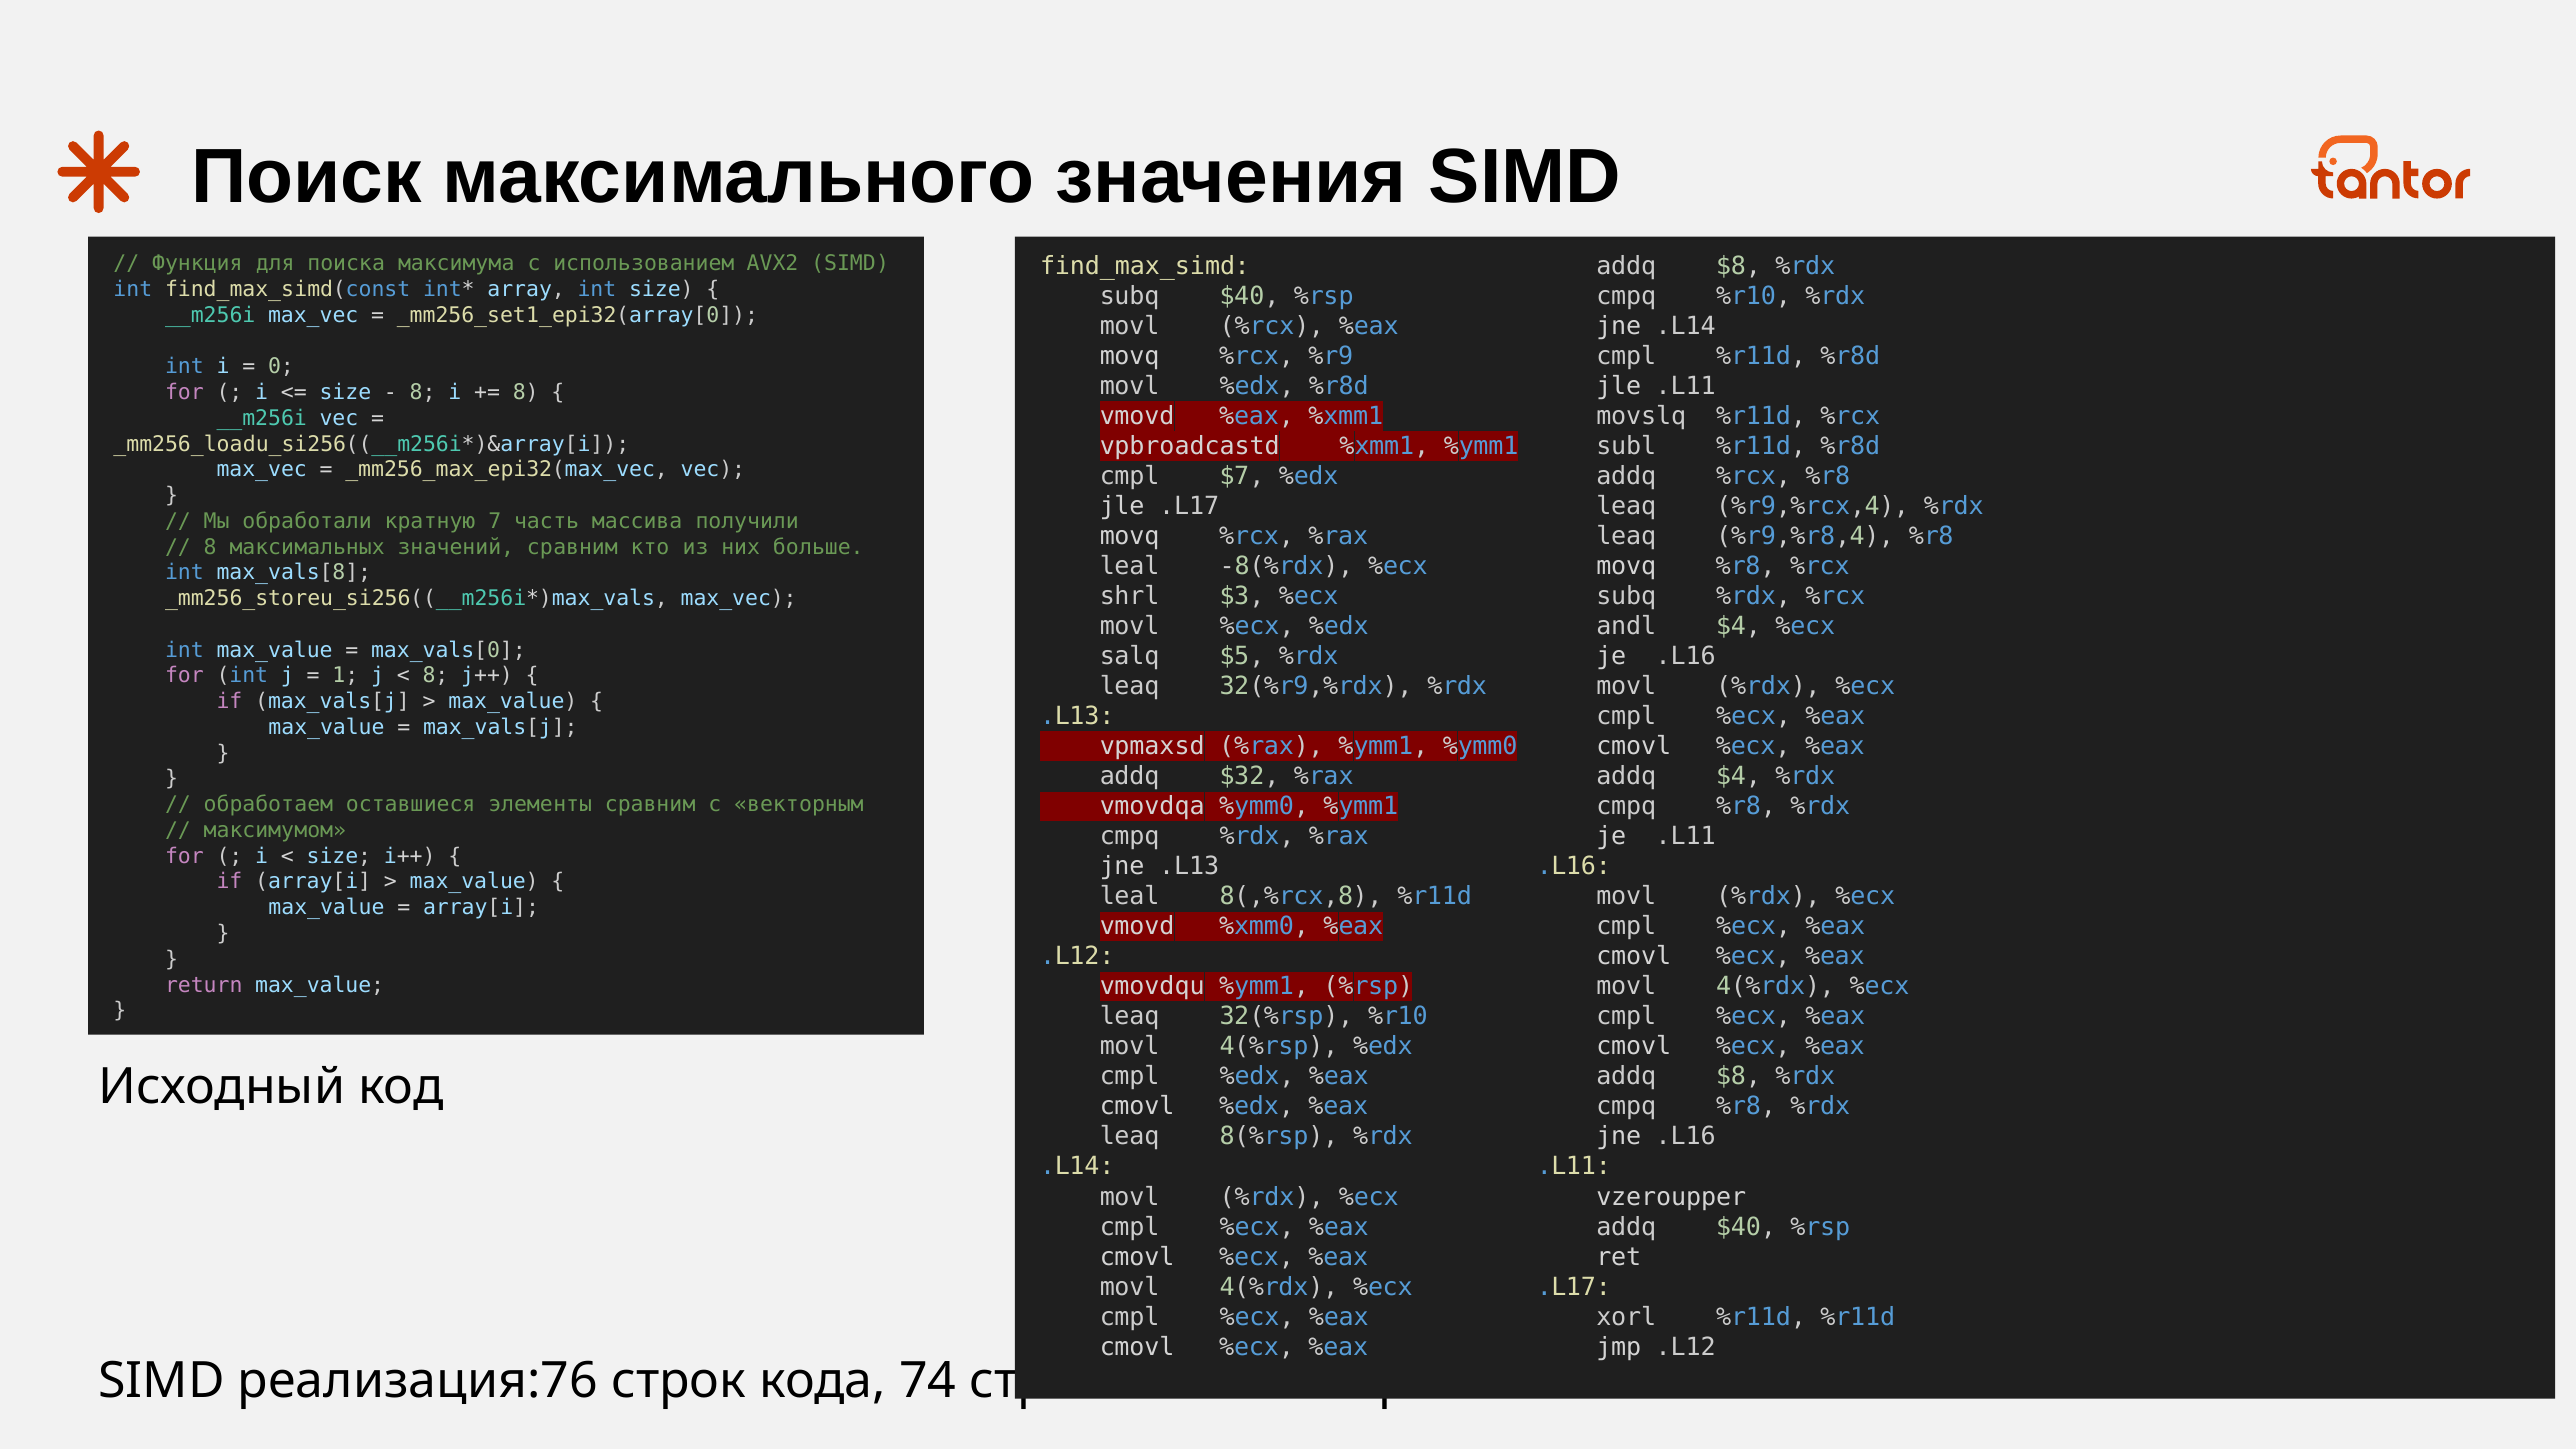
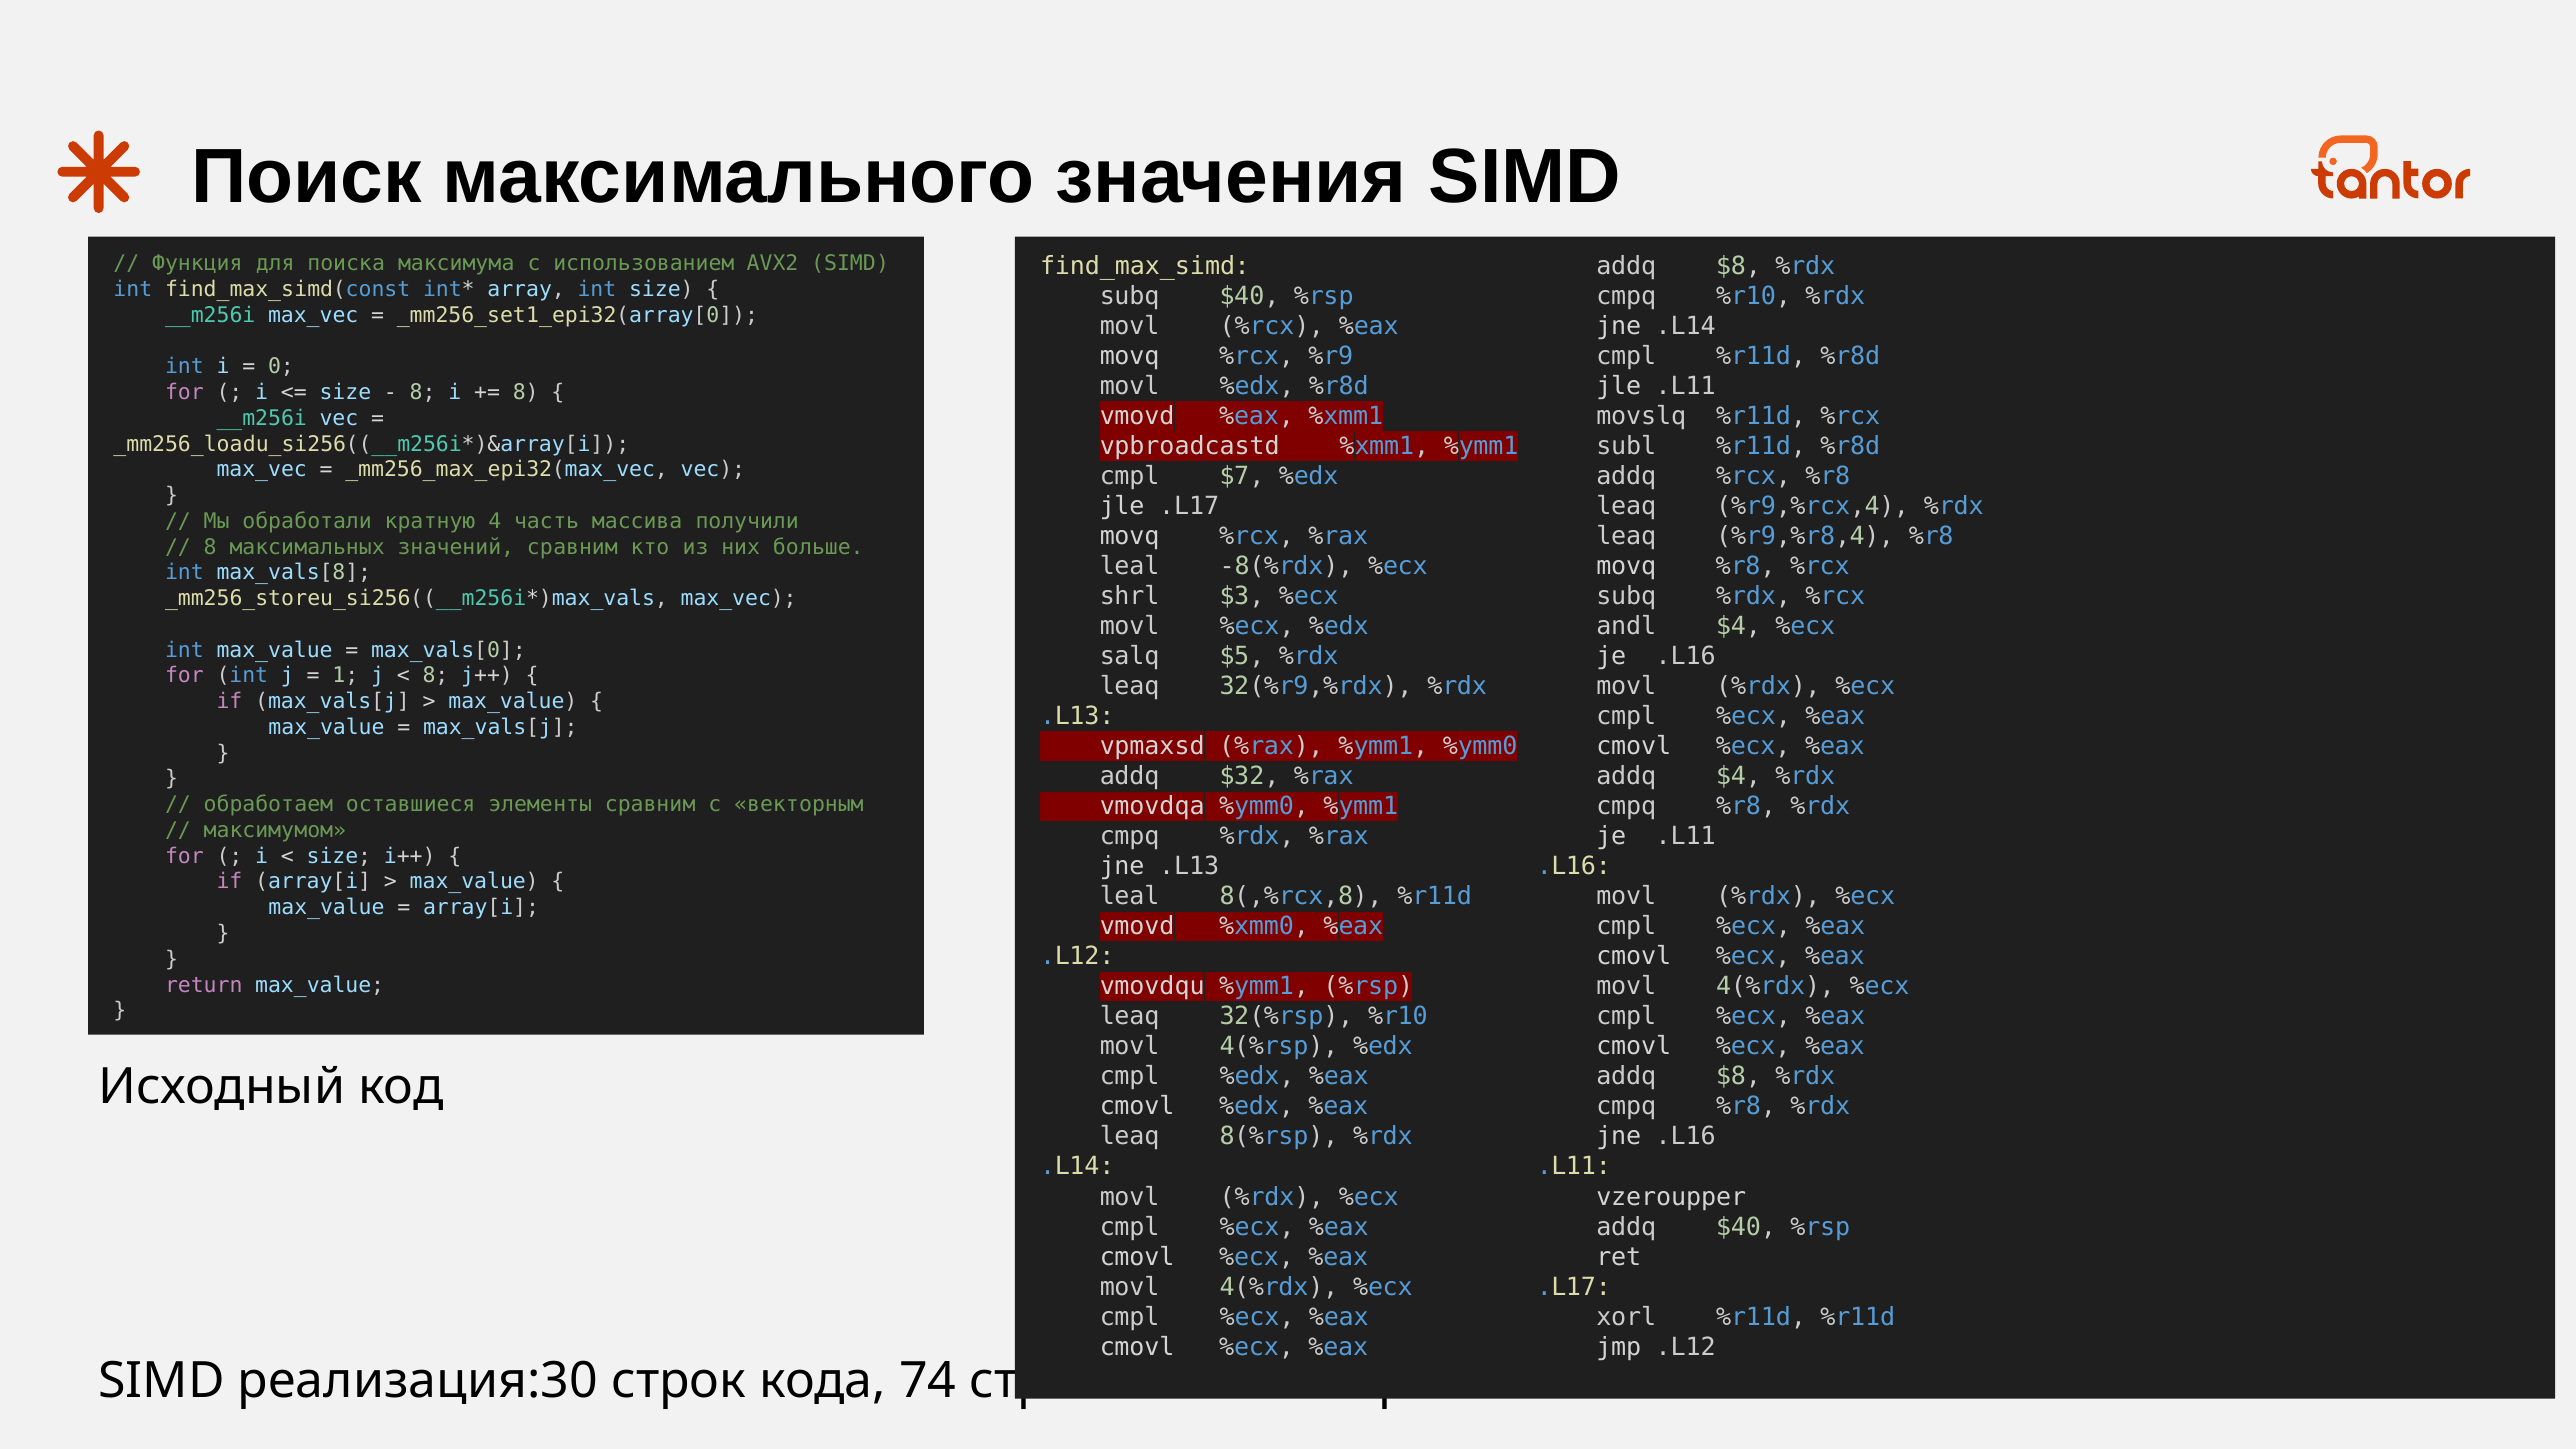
7: 7 -> 4
реализация:76: реализация:76 -> реализация:30
